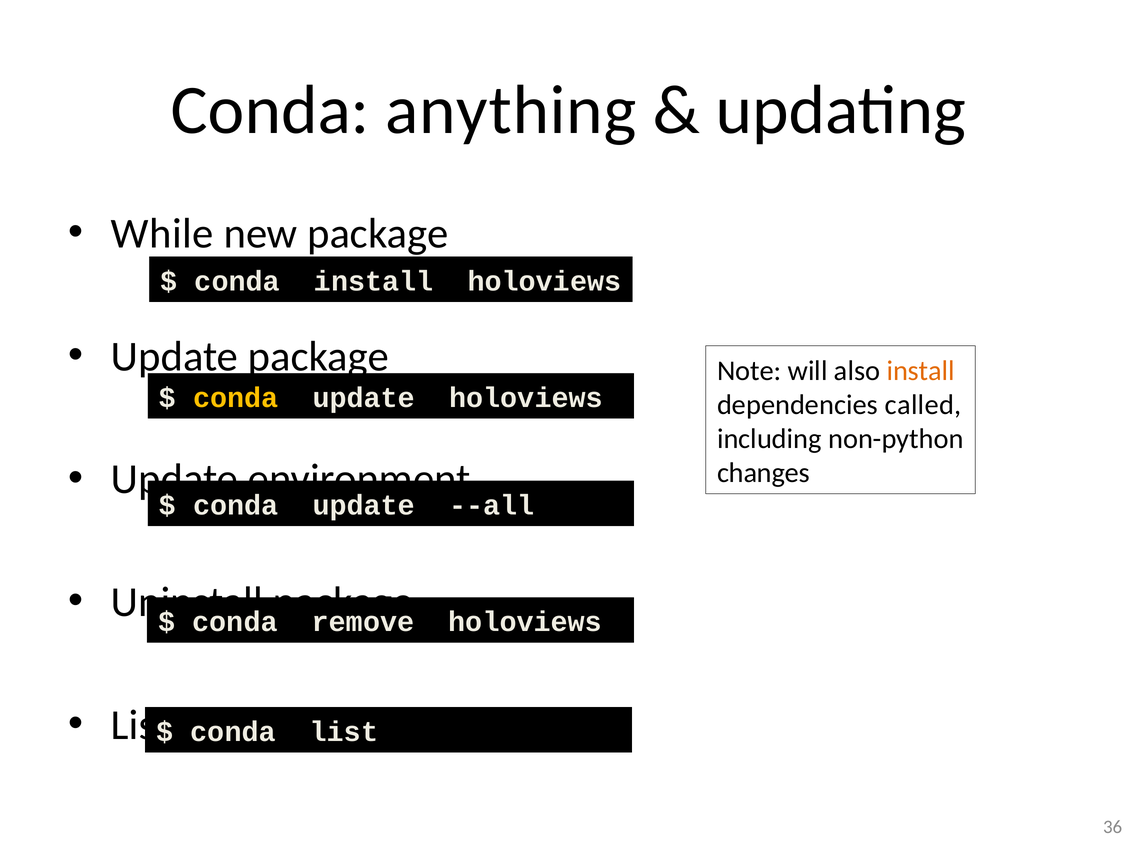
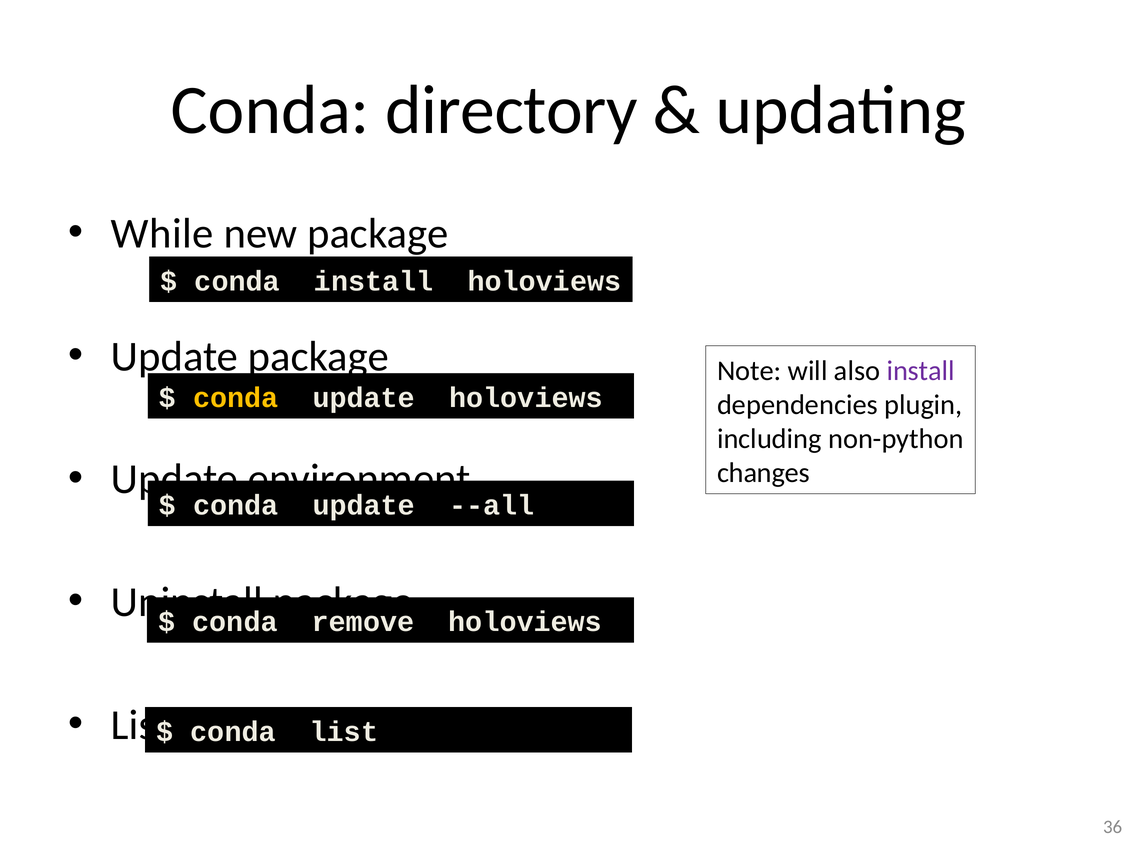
anything: anything -> directory
install at (921, 370) colour: orange -> purple
called: called -> plugin
